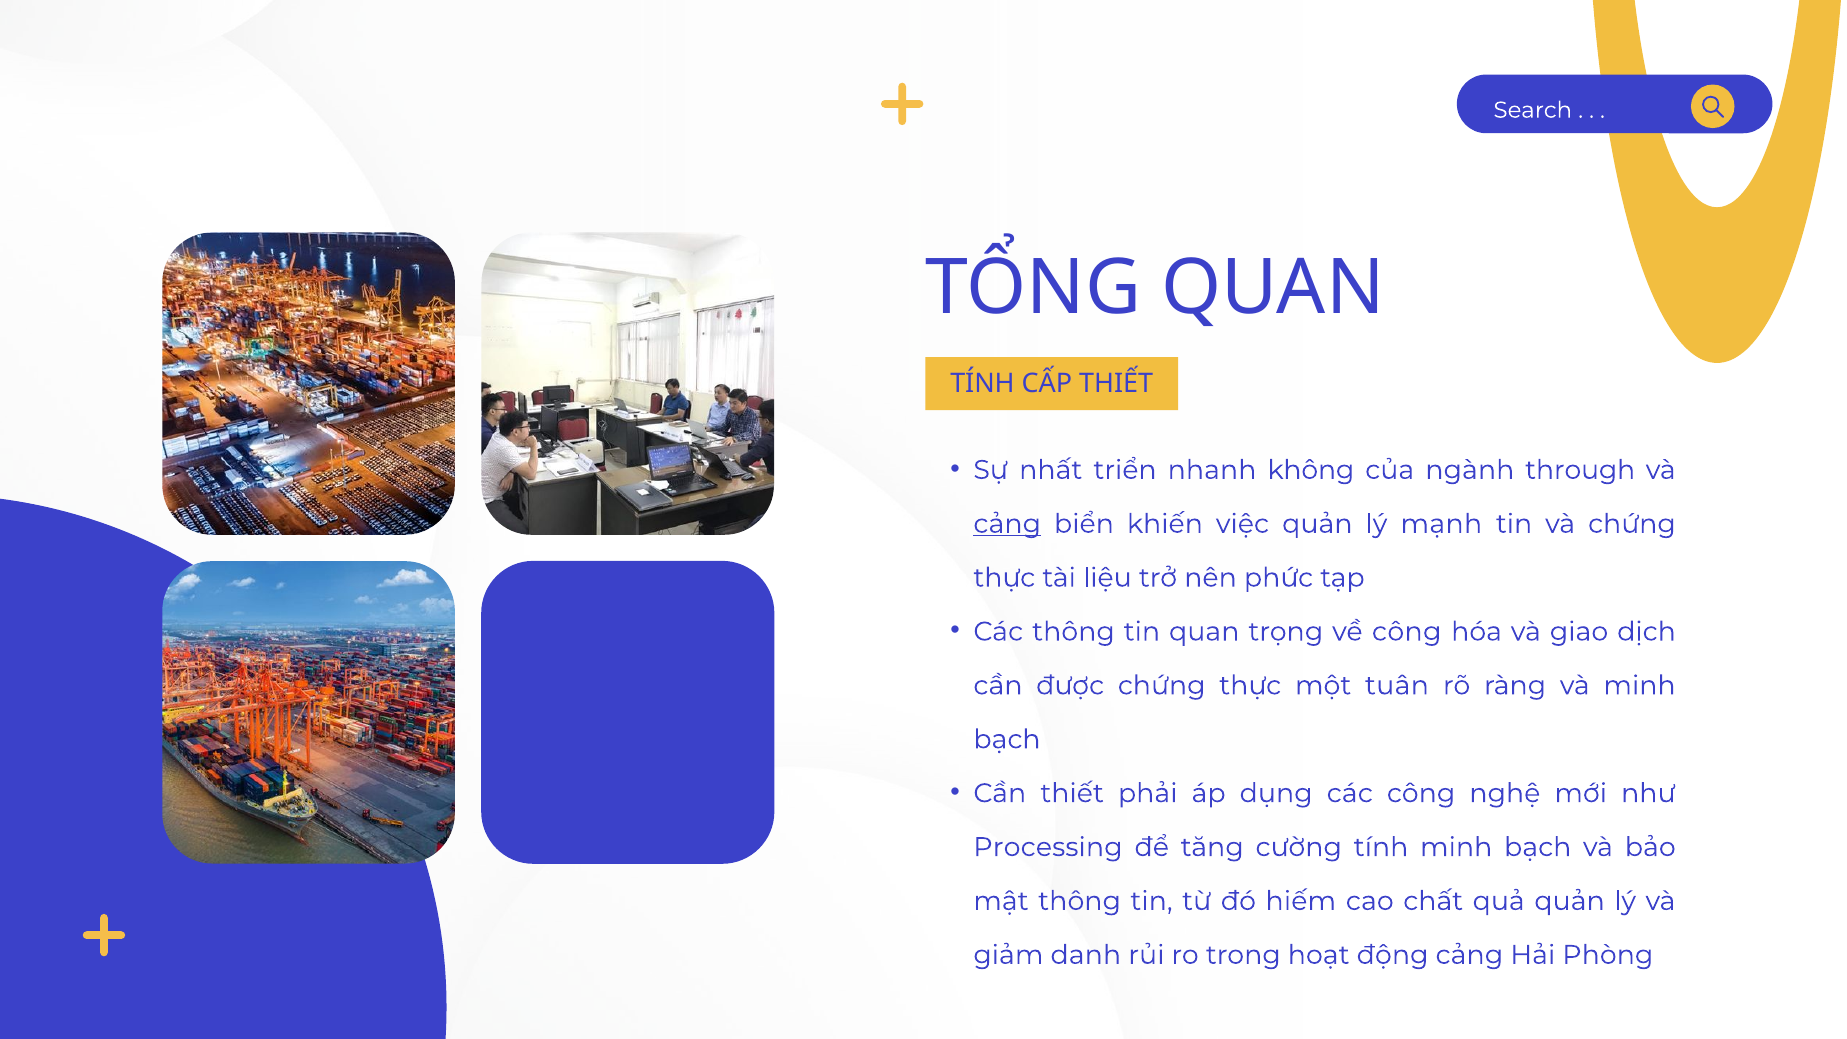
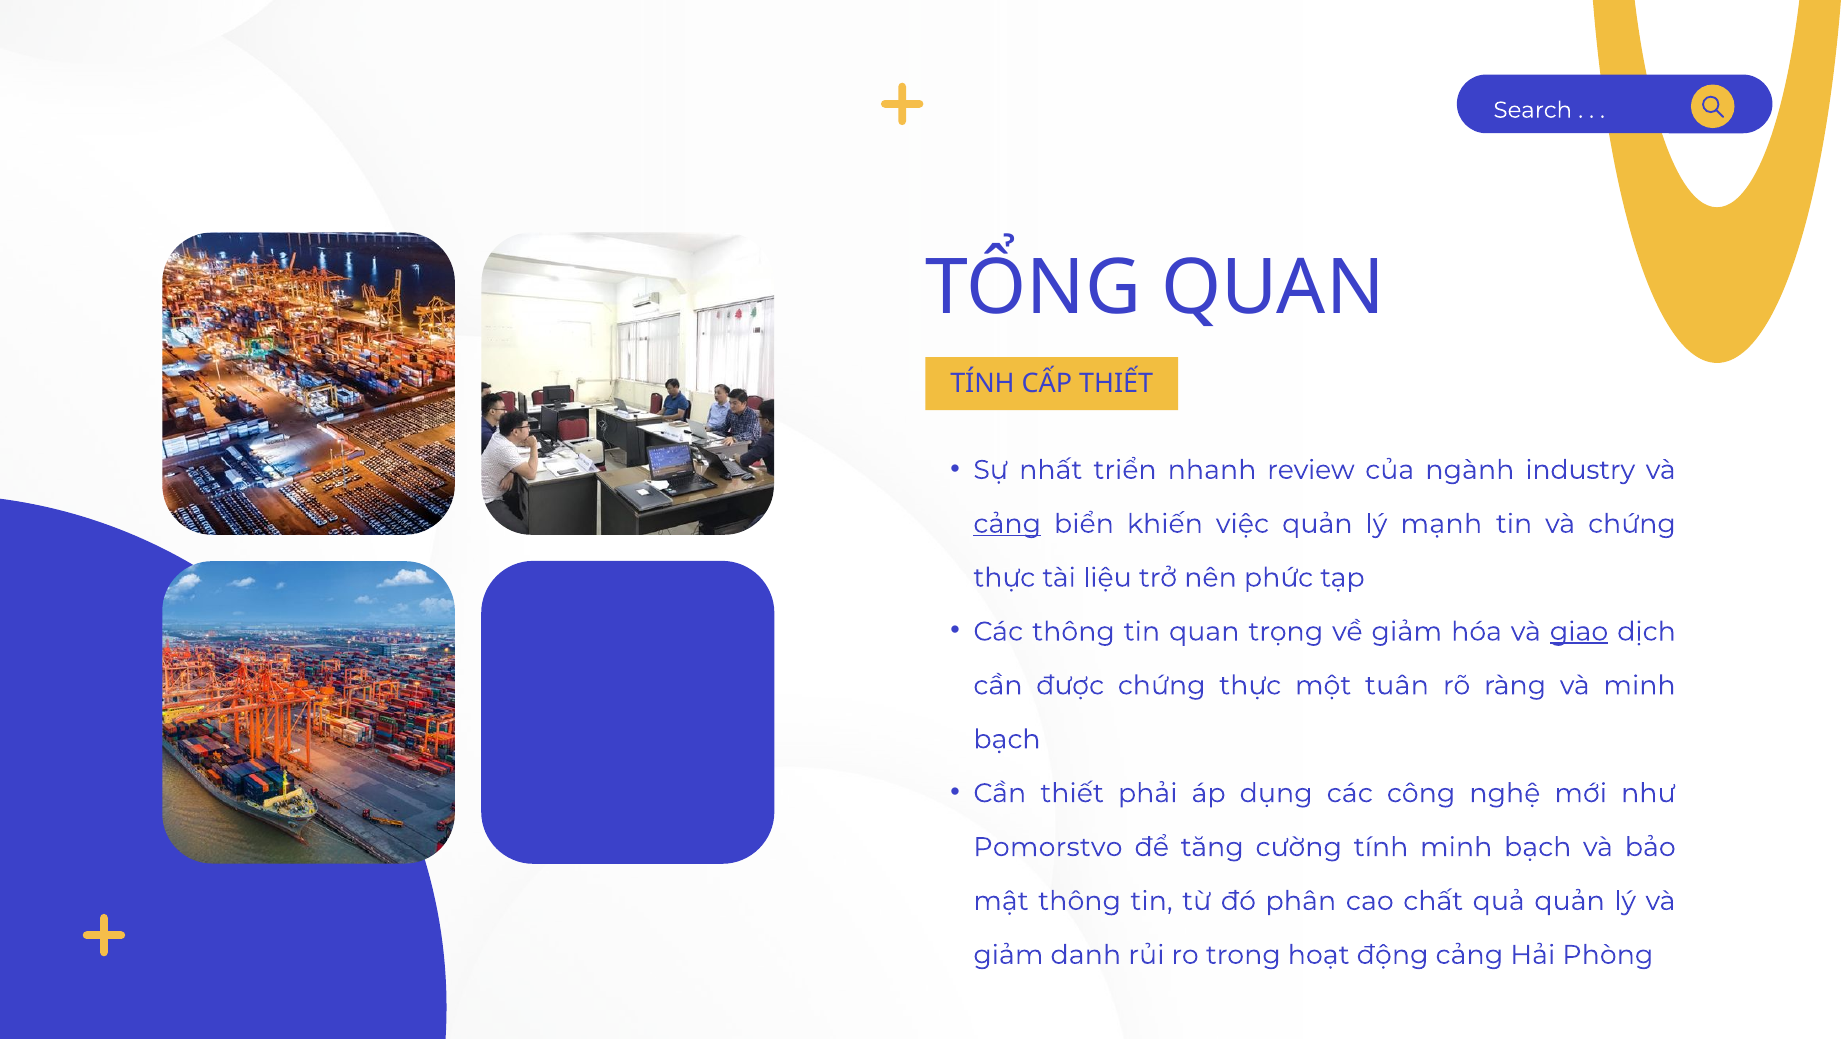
không: không -> review
through: through -> industry
về công: công -> giảm
giao underline: none -> present
Processing: Processing -> Pomorstvo
hiếm: hiếm -> phân
